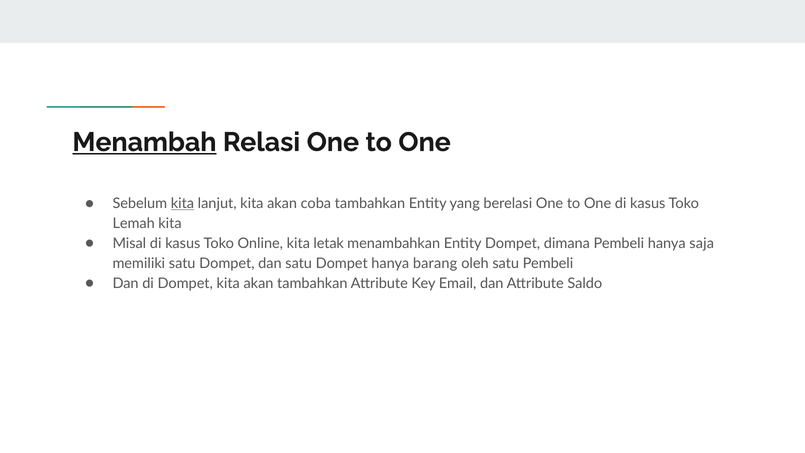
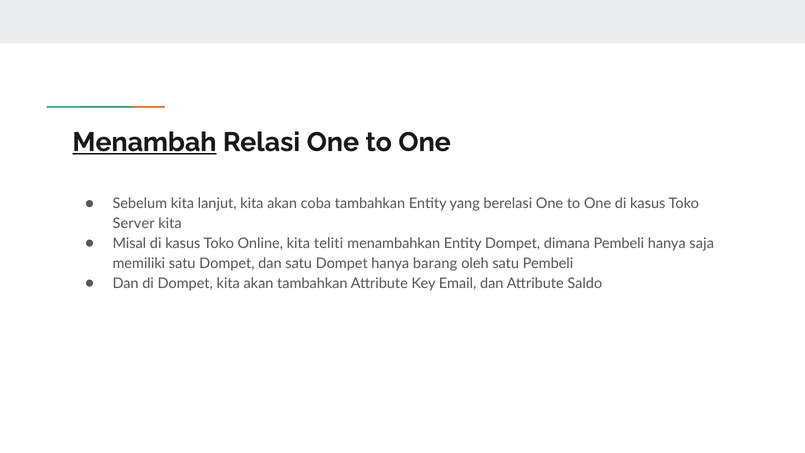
kita at (182, 203) underline: present -> none
Lemah: Lemah -> Server
letak: letak -> teliti
